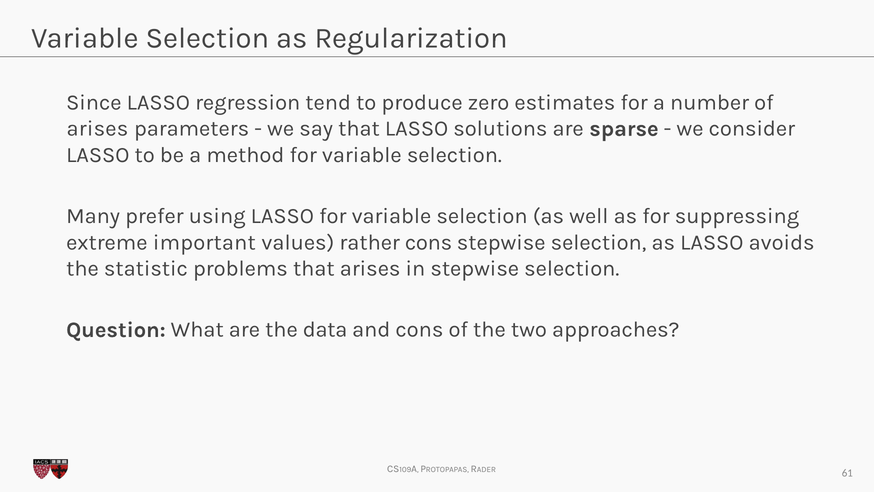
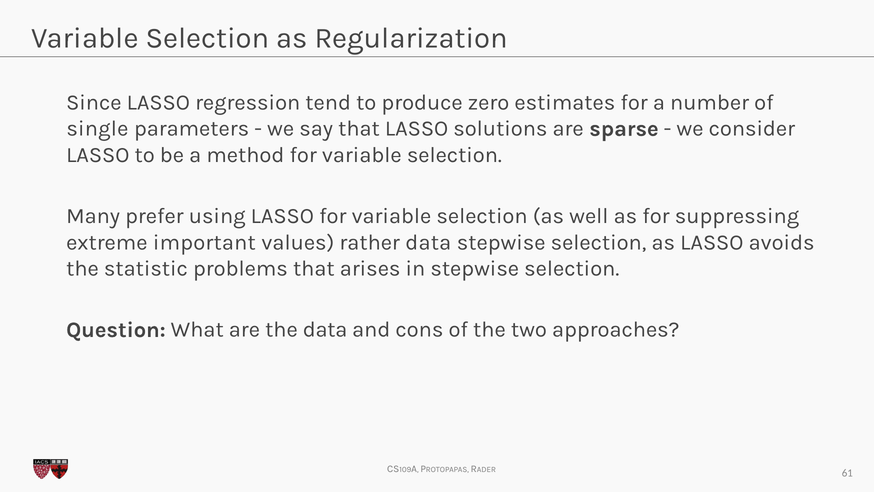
arises at (97, 129): arises -> single
rather cons: cons -> data
